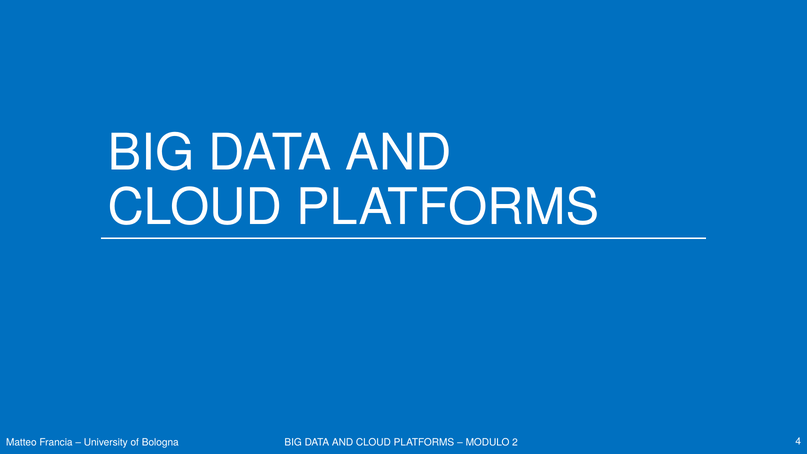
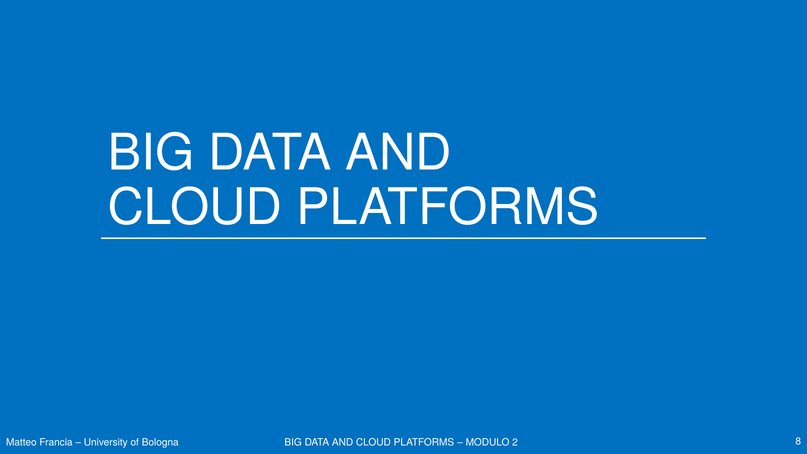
4: 4 -> 8
